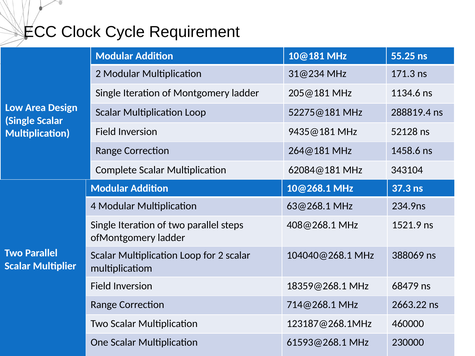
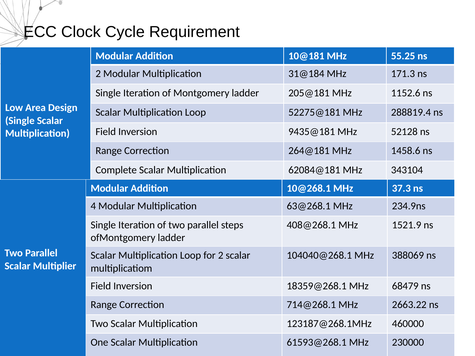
31@234: 31@234 -> 31@184
1134.6: 1134.6 -> 1152.6
